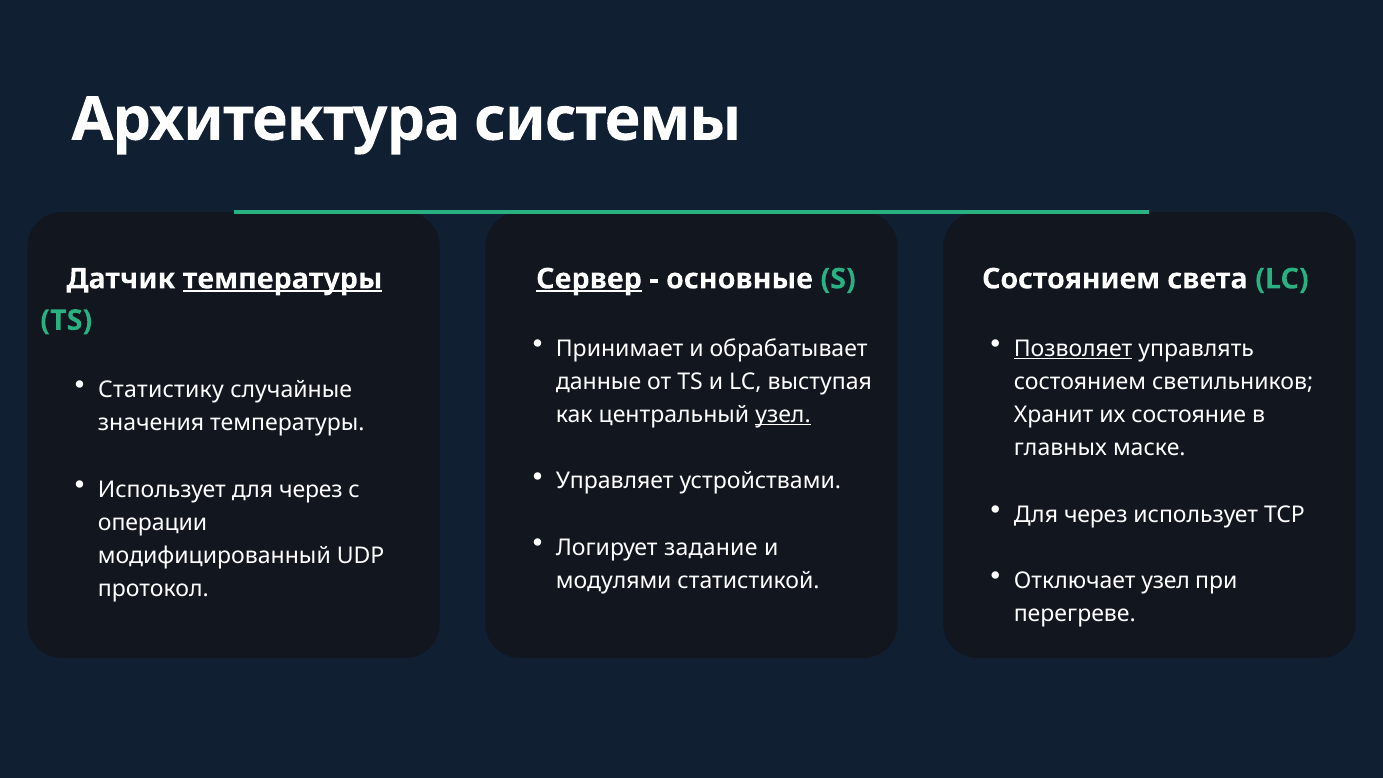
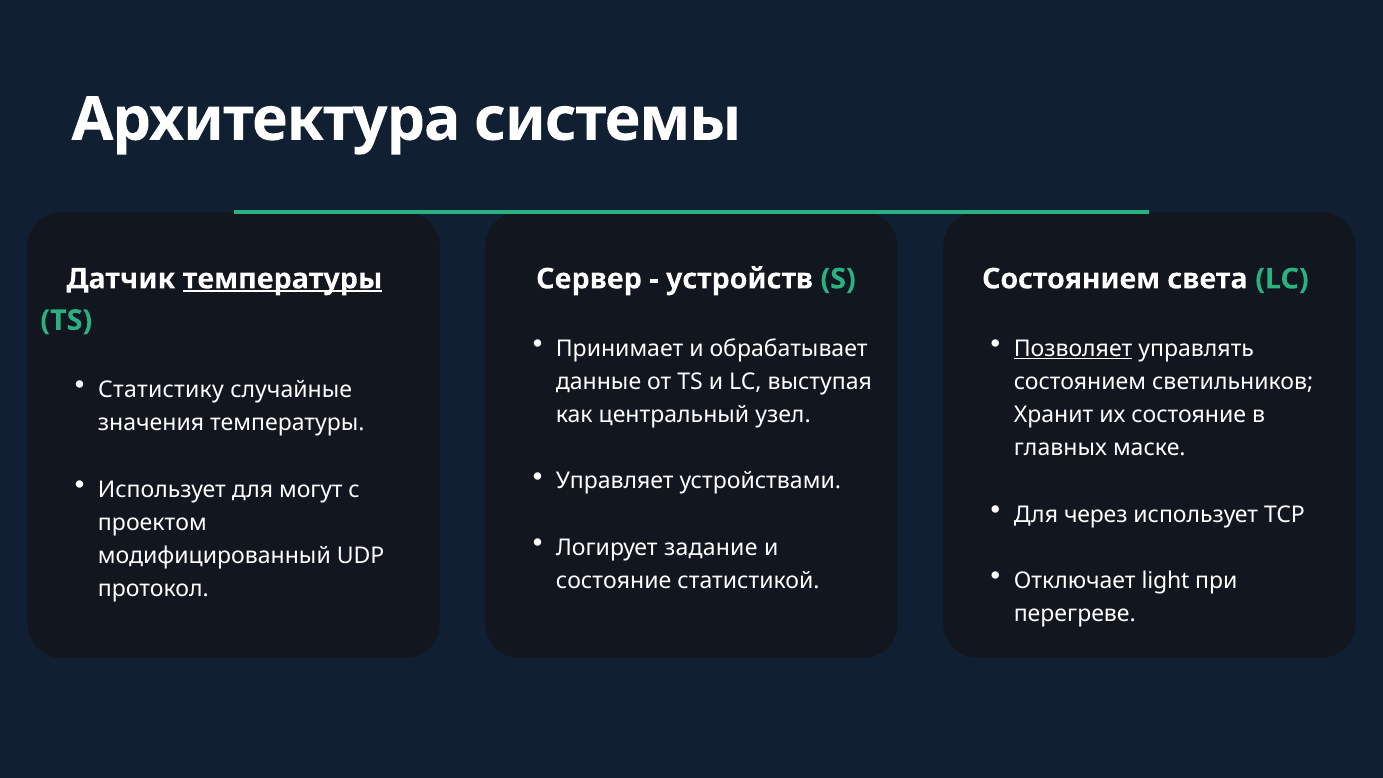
Сервер underline: present -> none
основные: основные -> устройств
узел at (783, 415) underline: present -> none
Использует для через: через -> могут
операции: операции -> проектом
Отключает узел: узел -> light
модулями at (614, 581): модулями -> состояние
